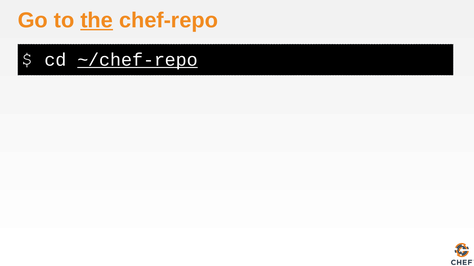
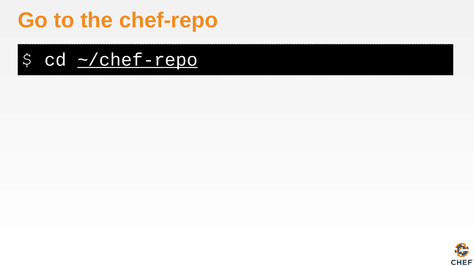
the underline: present -> none
